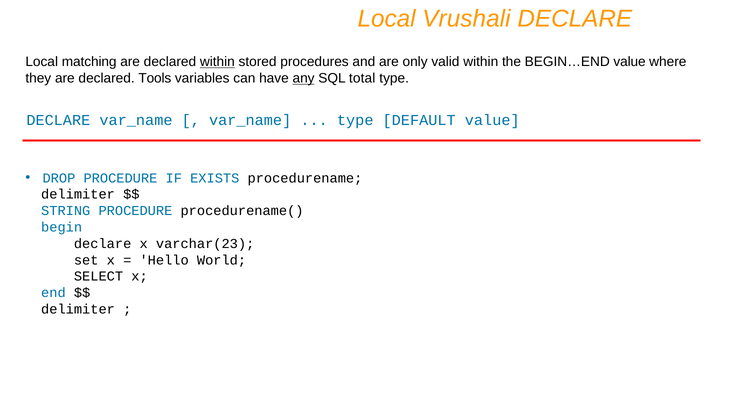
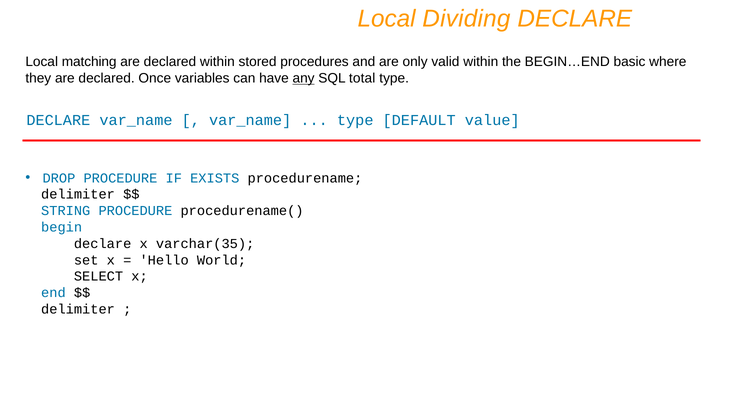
Vrushali: Vrushali -> Dividing
within at (217, 62) underline: present -> none
BEGIN…END value: value -> basic
Tools: Tools -> Once
varchar(23: varchar(23 -> varchar(35
